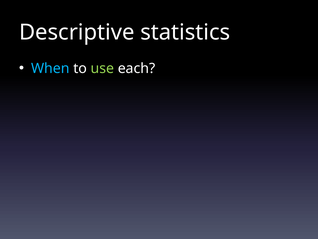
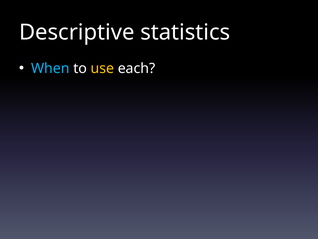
use colour: light green -> yellow
